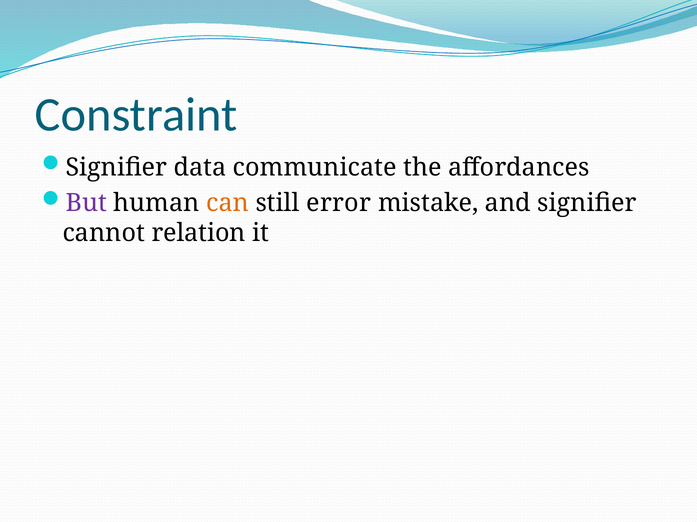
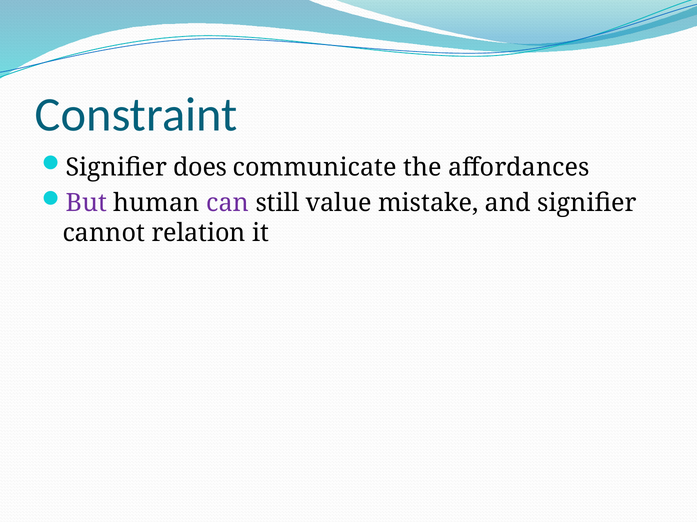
data: data -> does
can colour: orange -> purple
error: error -> value
